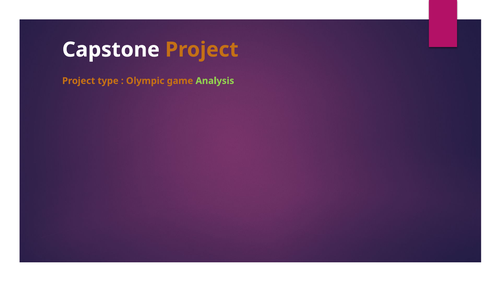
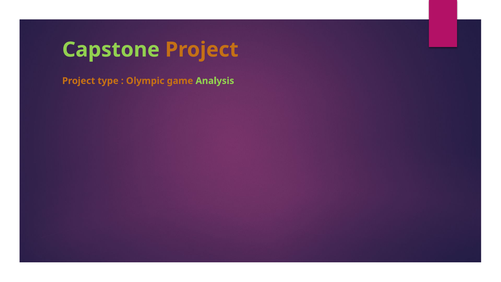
Capstone colour: white -> light green
